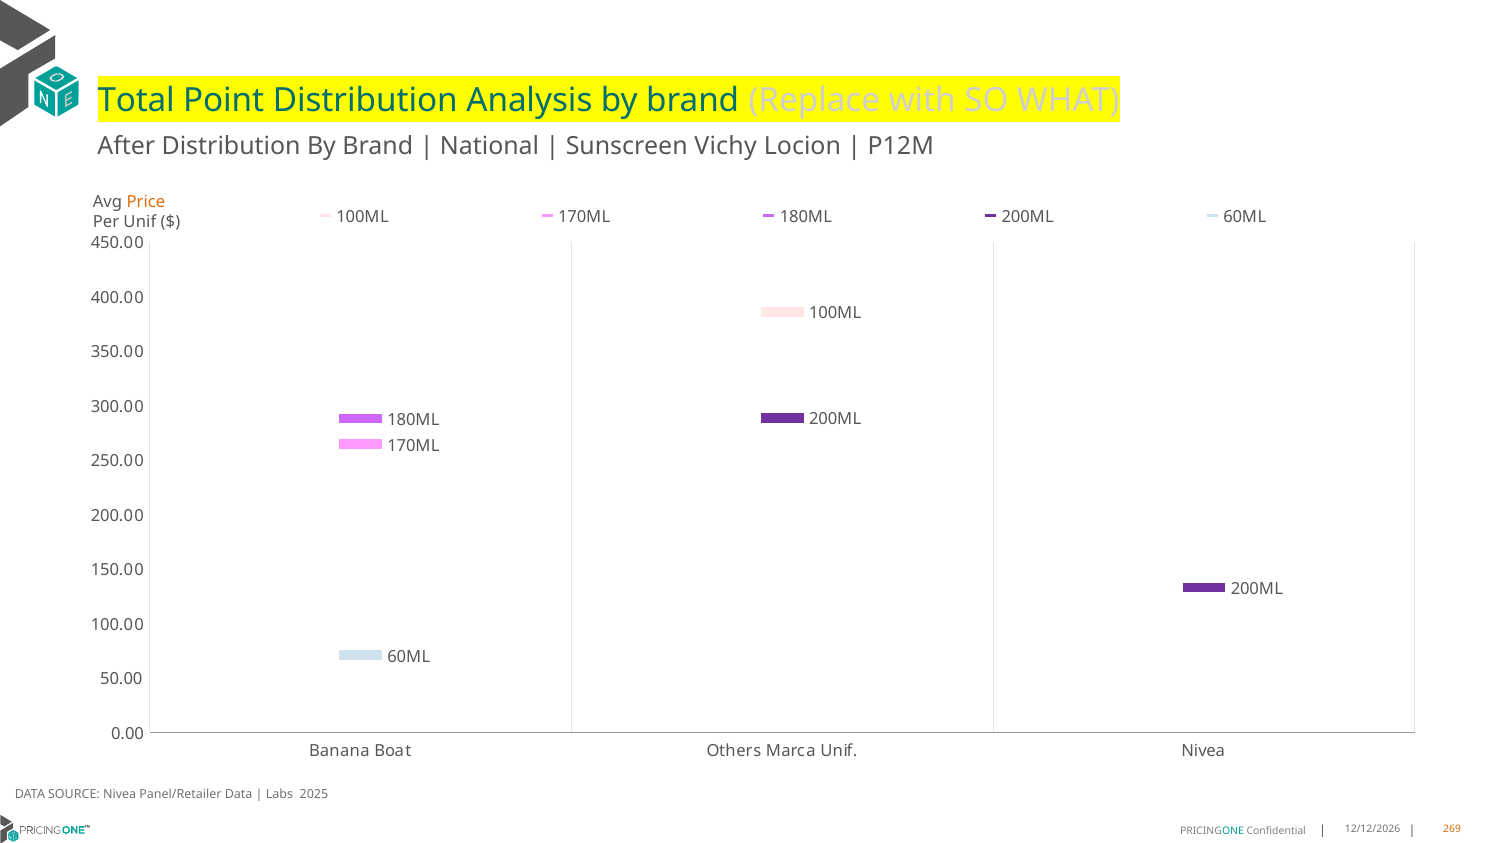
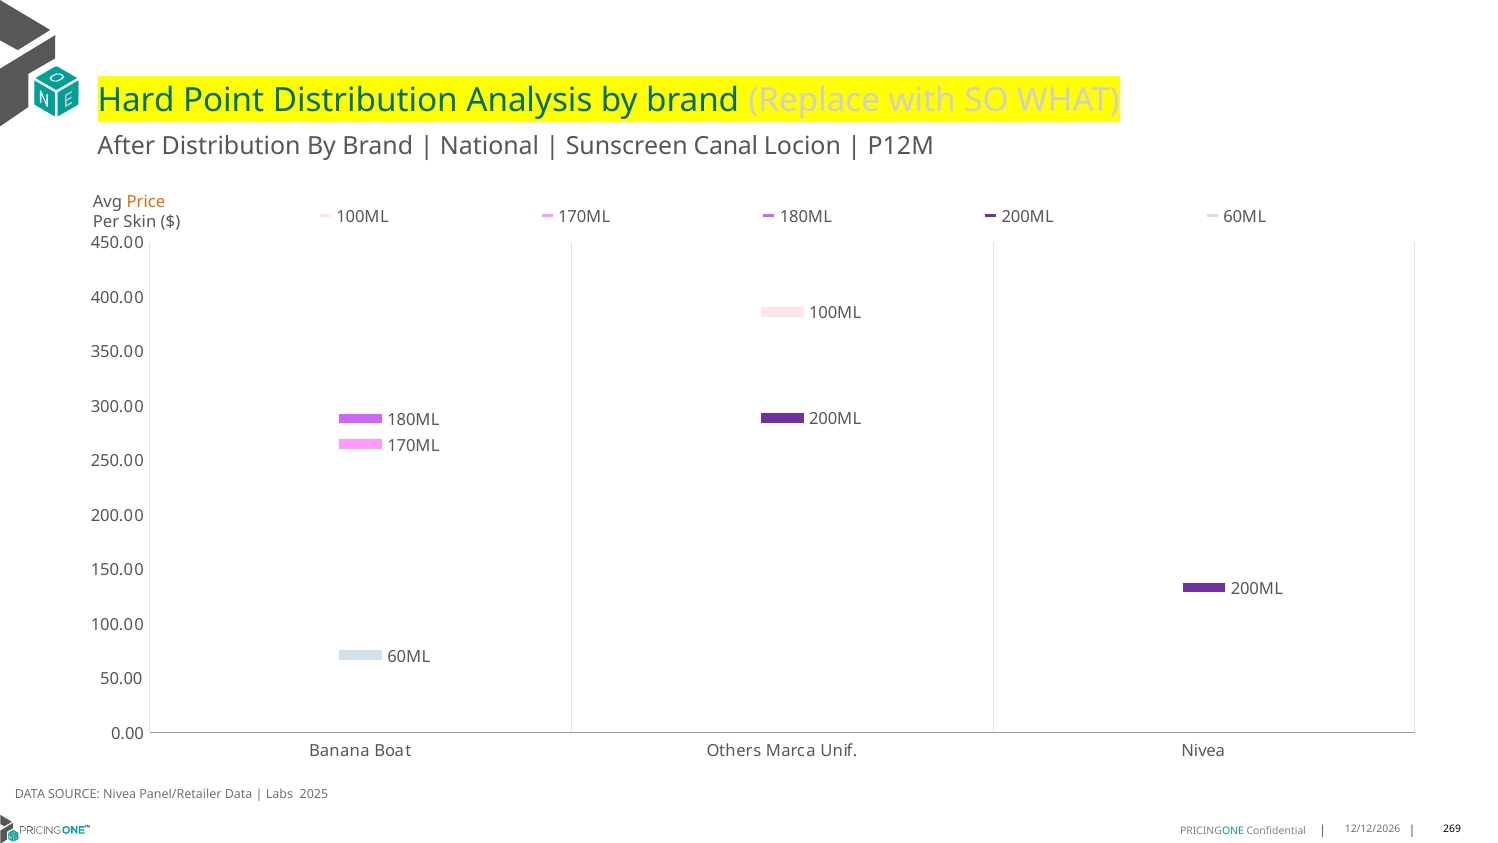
Total: Total -> Hard
Vichy: Vichy -> Canal
Per Unif: Unif -> Skin
269 colour: orange -> black
